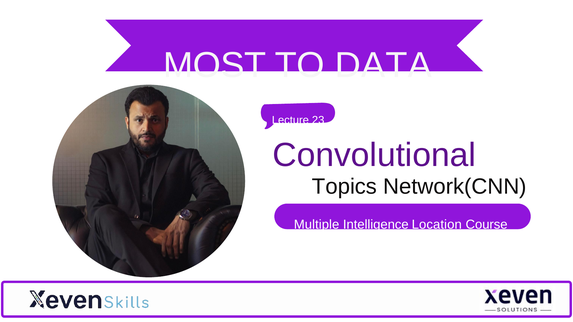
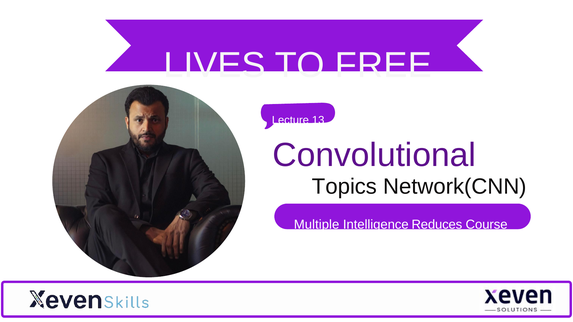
MOST: MOST -> LIVES
DATA: DATA -> FREE
23: 23 -> 13
Location: Location -> Reduces
